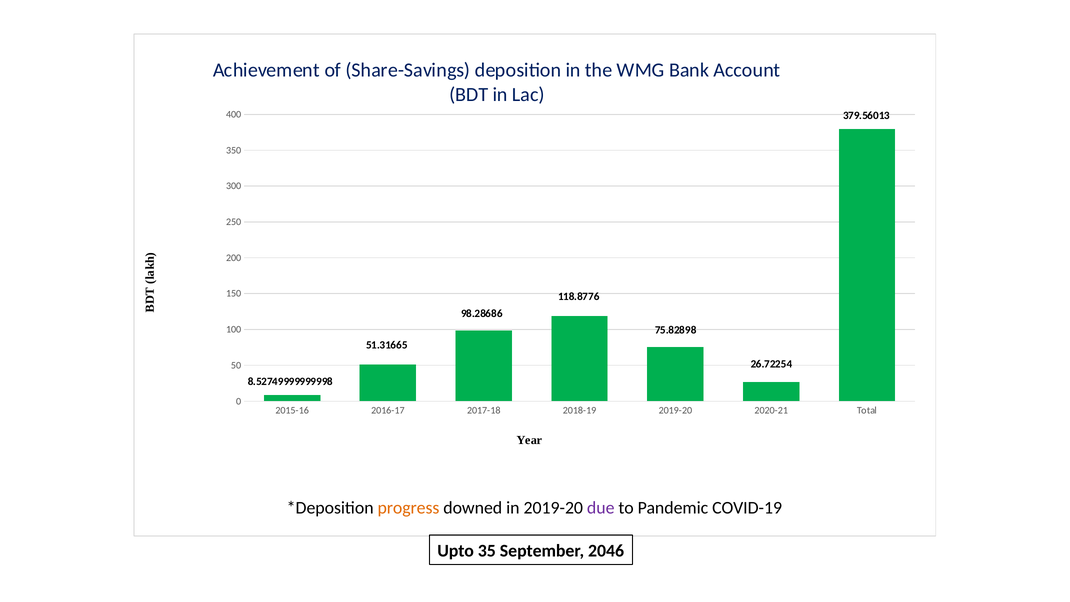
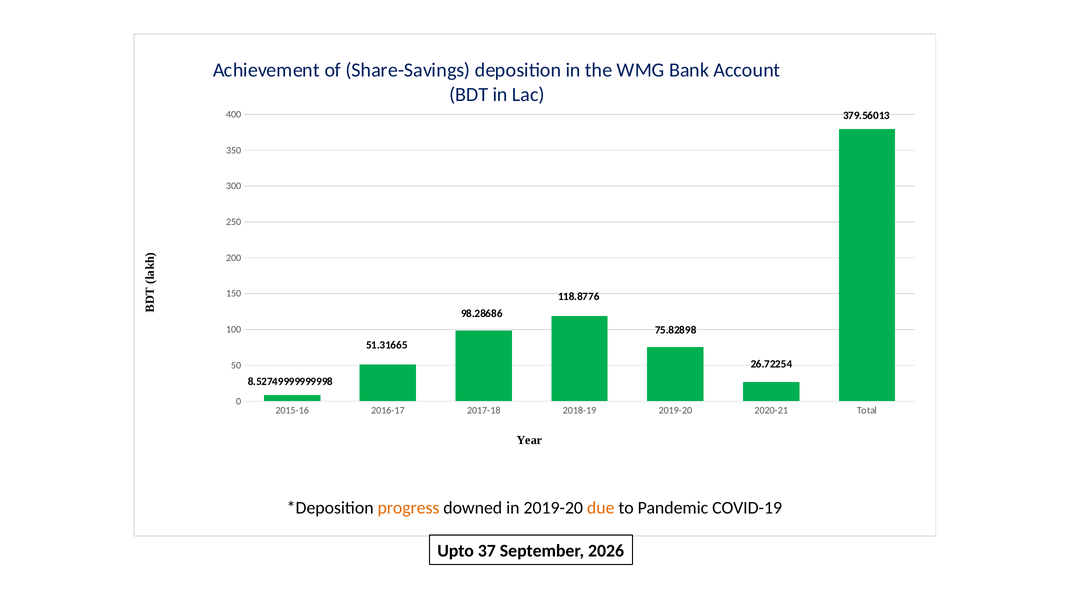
due colour: purple -> orange
35: 35 -> 37
2046: 2046 -> 2026
